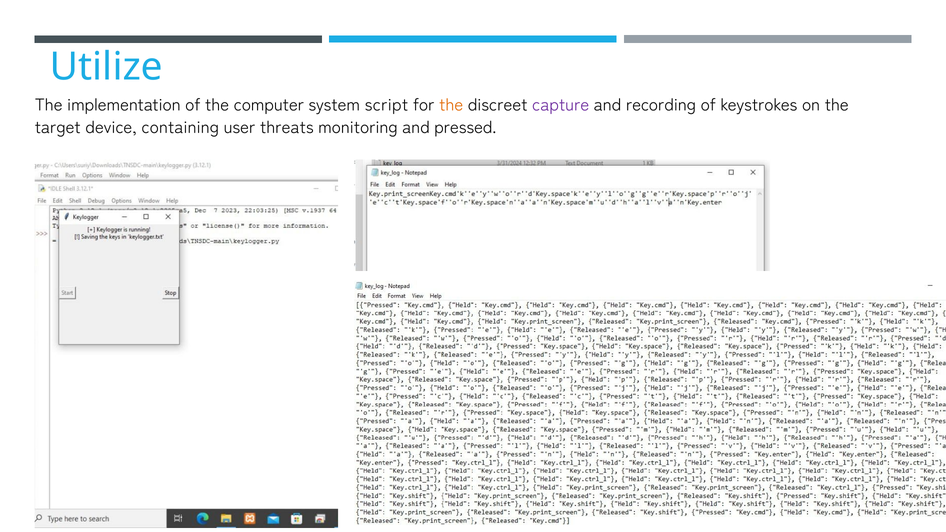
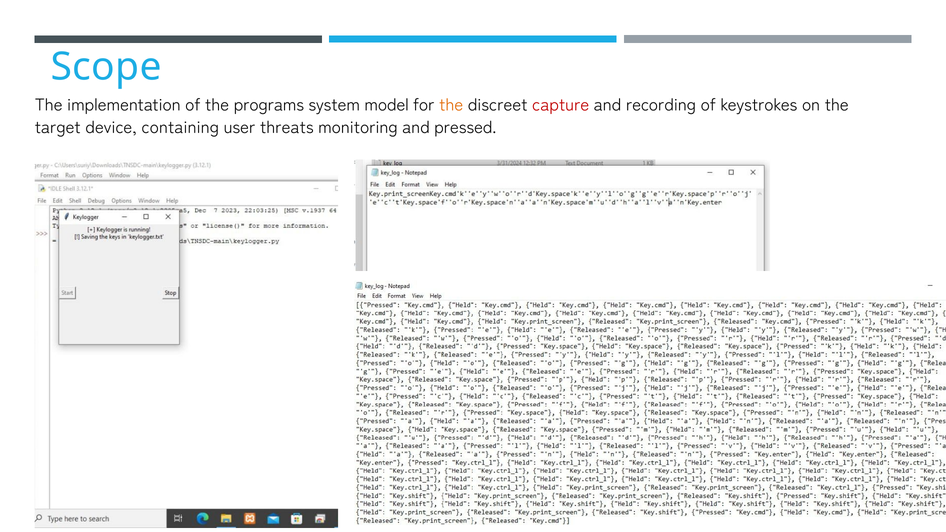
Utilize: Utilize -> Scope
computer: computer -> programs
script: script -> model
capture colour: purple -> red
